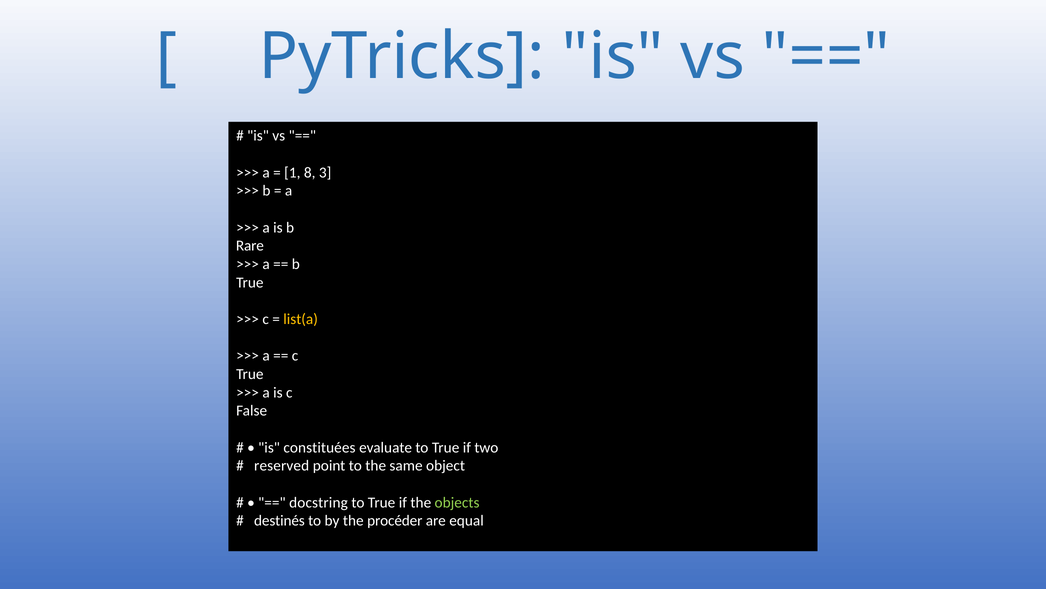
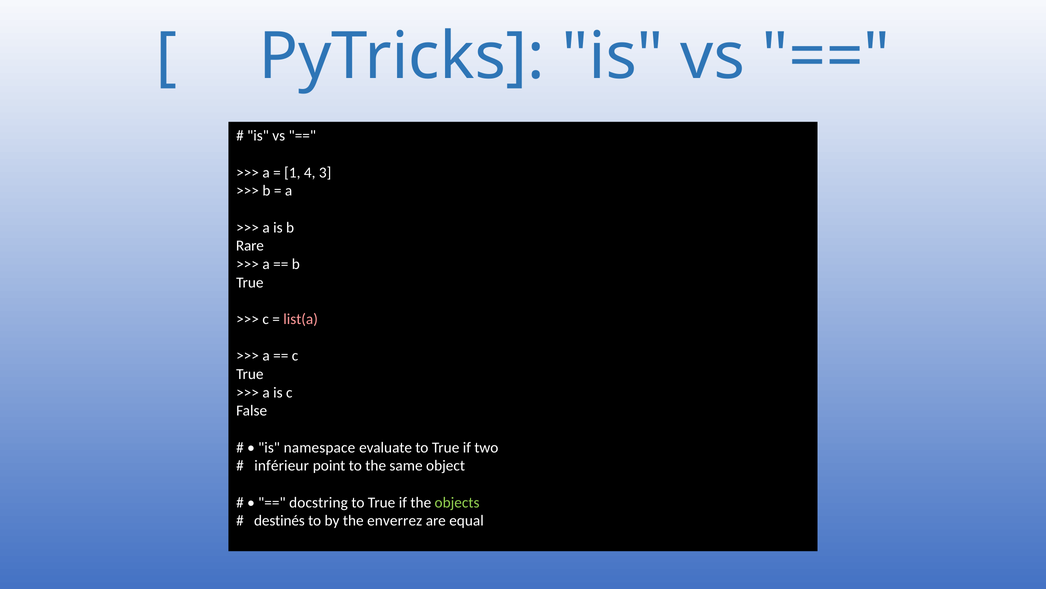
8: 8 -> 4
list(a colour: yellow -> pink
constituées: constituées -> namespace
reserved: reserved -> inférieur
procéder: procéder -> enverrez
